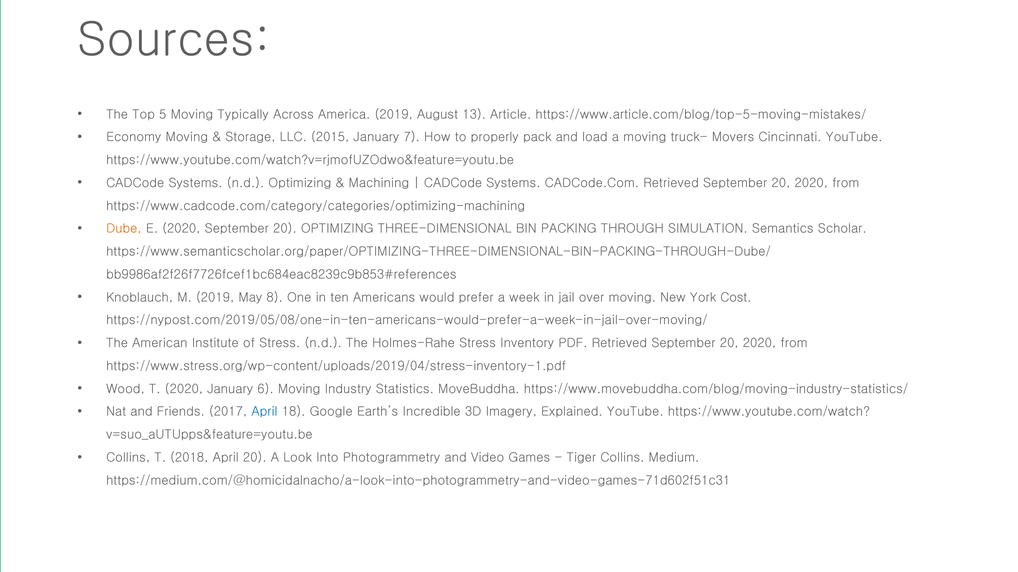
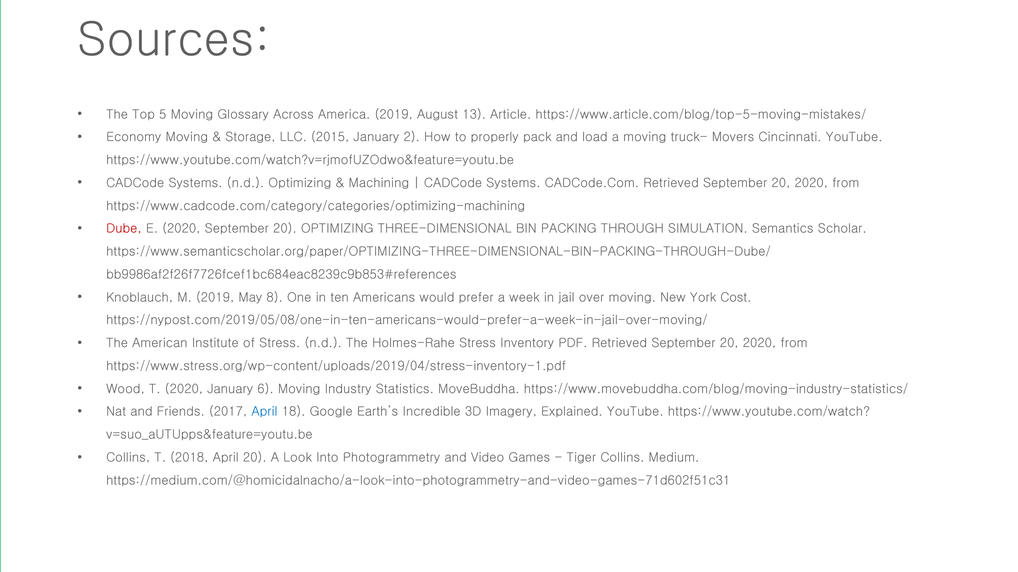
Typically: Typically -> Glossary
7: 7 -> 2
Dube colour: orange -> red
